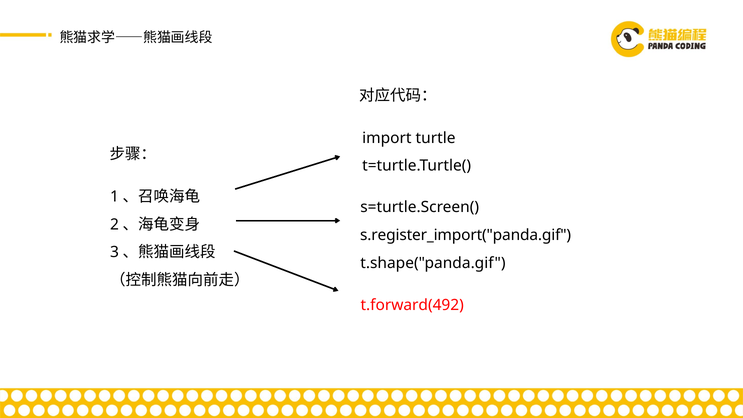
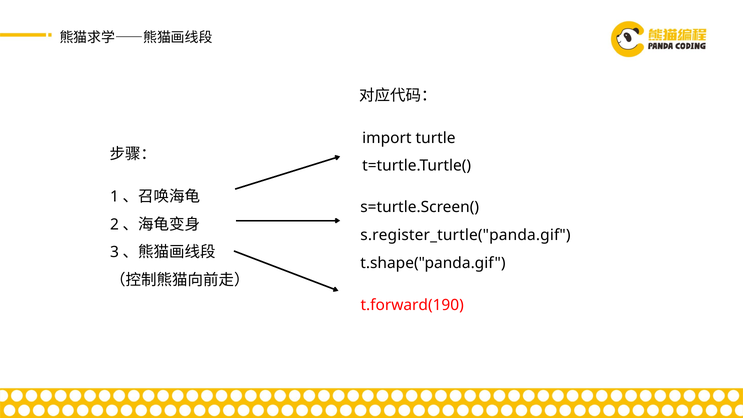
s.register_import("panda.gif: s.register_import("panda.gif -> s.register_turtle("panda.gif
t.forward(492: t.forward(492 -> t.forward(190
